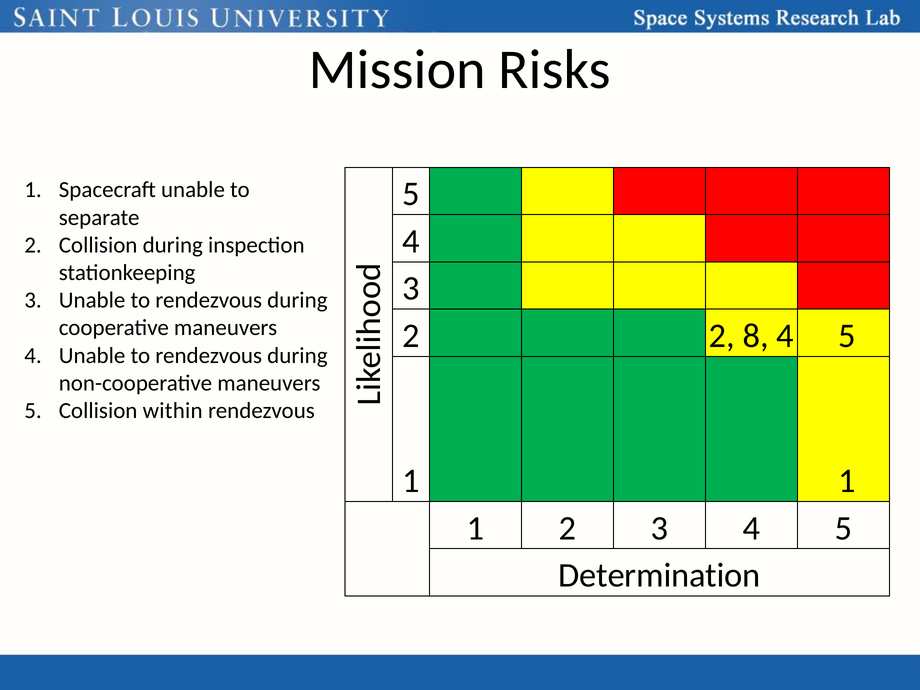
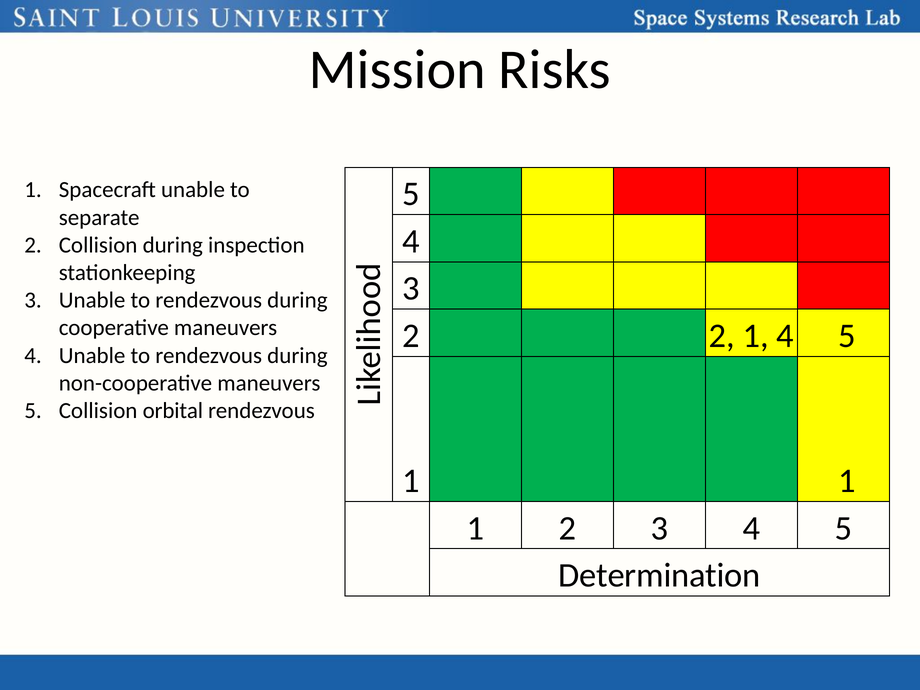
2 8: 8 -> 1
within: within -> orbital
